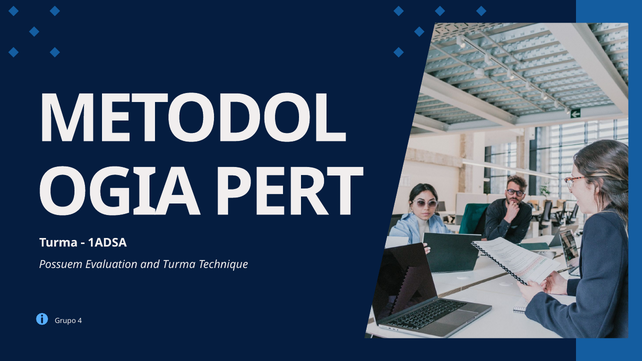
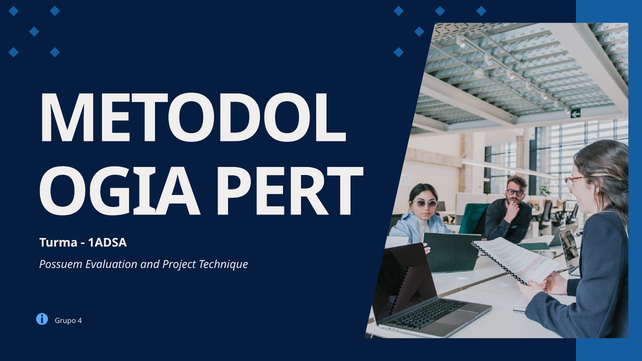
and Turma: Turma -> Project
